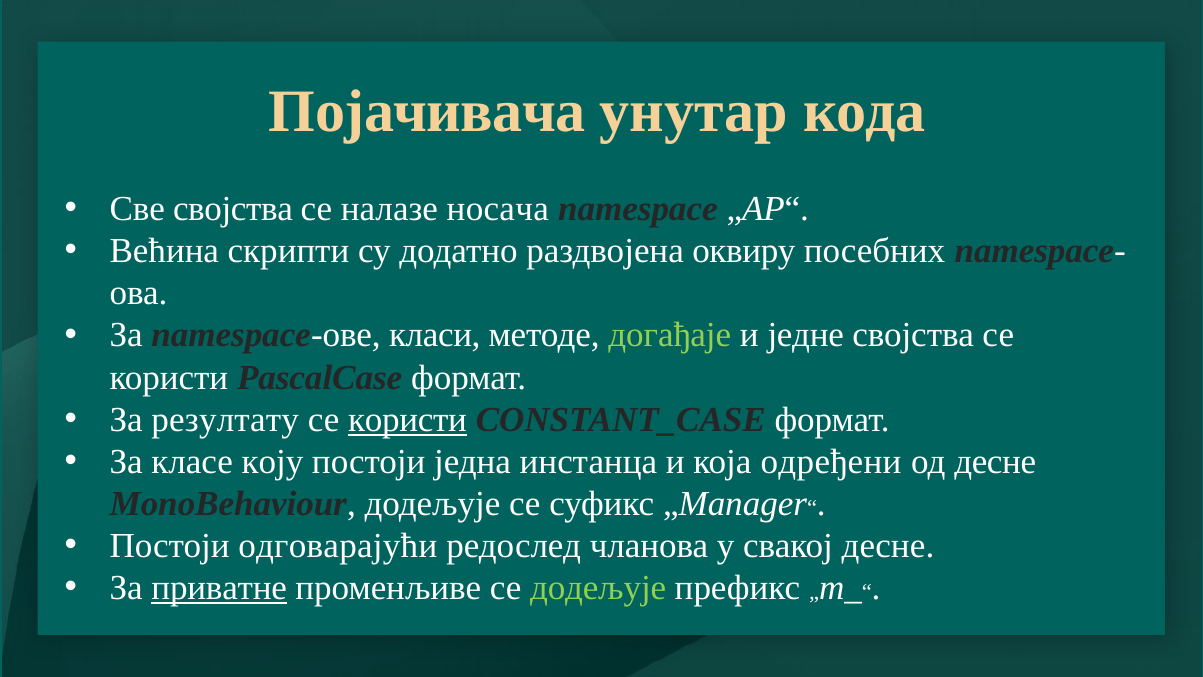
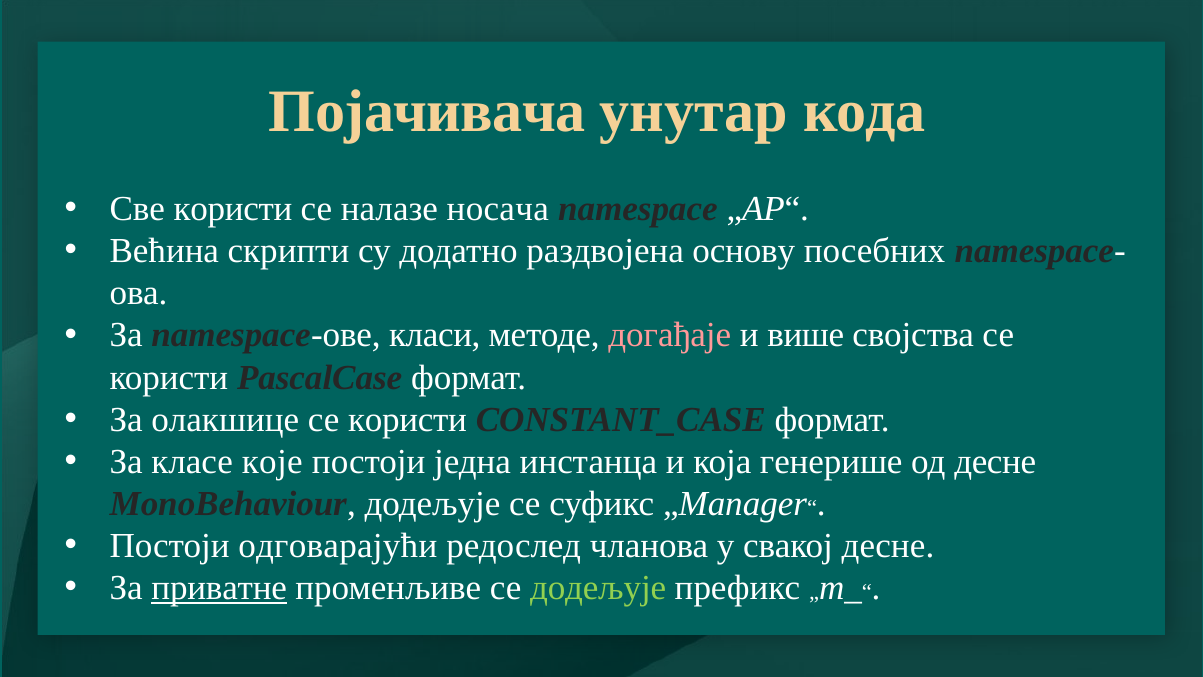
Све својства: својства -> користи
оквиру: оквиру -> основу
догађаје colour: light green -> pink
једне: једне -> више
резултату: резултату -> олакшице
користи at (408, 419) underline: present -> none
коју: коју -> које
одређени: одређени -> генерише
